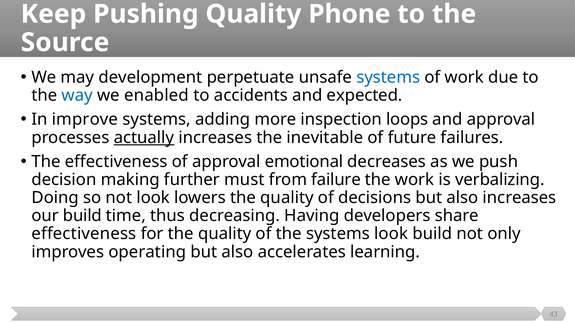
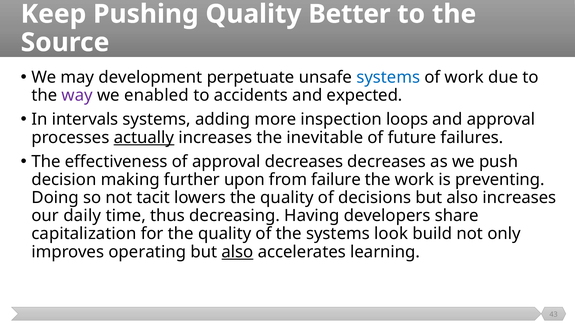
Phone: Phone -> Better
way colour: blue -> purple
improve: improve -> intervals
approval emotional: emotional -> decreases
must: must -> upon
verbalizing: verbalizing -> preventing
not look: look -> tacit
our build: build -> daily
effectiveness at (84, 234): effectiveness -> capitalization
also at (237, 252) underline: none -> present
